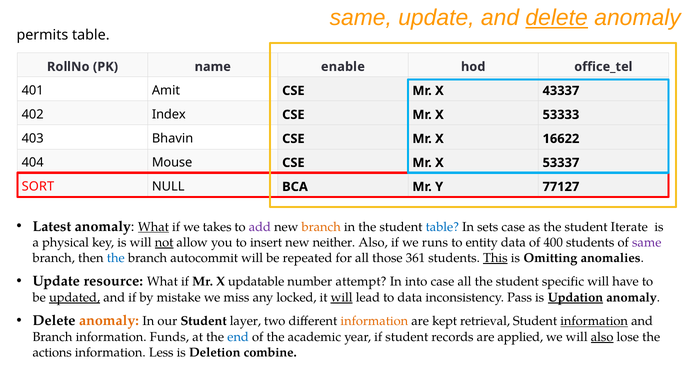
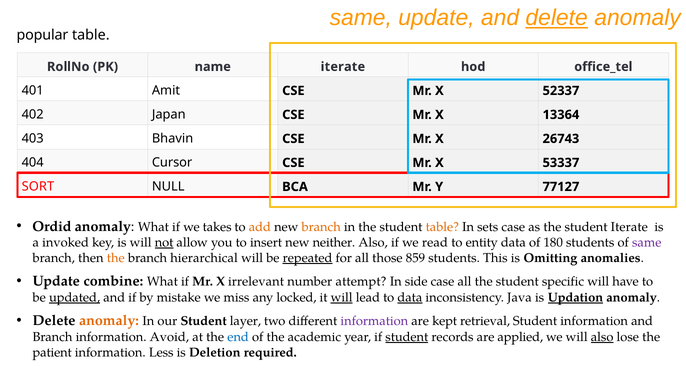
permits: permits -> popular
name enable: enable -> iterate
43337: 43337 -> 52337
Index: Index -> Japan
53333: 53333 -> 13364
16622: 16622 -> 26743
Mouse: Mouse -> Cursor
Latest: Latest -> Ordid
What at (153, 227) underline: present -> none
add colour: purple -> orange
table at (442, 227) colour: blue -> orange
physical: physical -> invoked
runs: runs -> read
400: 400 -> 180
the at (116, 258) colour: blue -> orange
autocommit: autocommit -> hierarchical
repeated underline: none -> present
361: 361 -> 859
This underline: present -> none
resource: resource -> combine
updatable: updatable -> irrelevant
into: into -> side
data at (410, 297) underline: none -> present
Pass: Pass -> Java
information at (374, 321) colour: orange -> purple
information at (594, 321) underline: present -> none
Funds: Funds -> Avoid
student at (407, 337) underline: none -> present
actions: actions -> patient
combine: combine -> required
